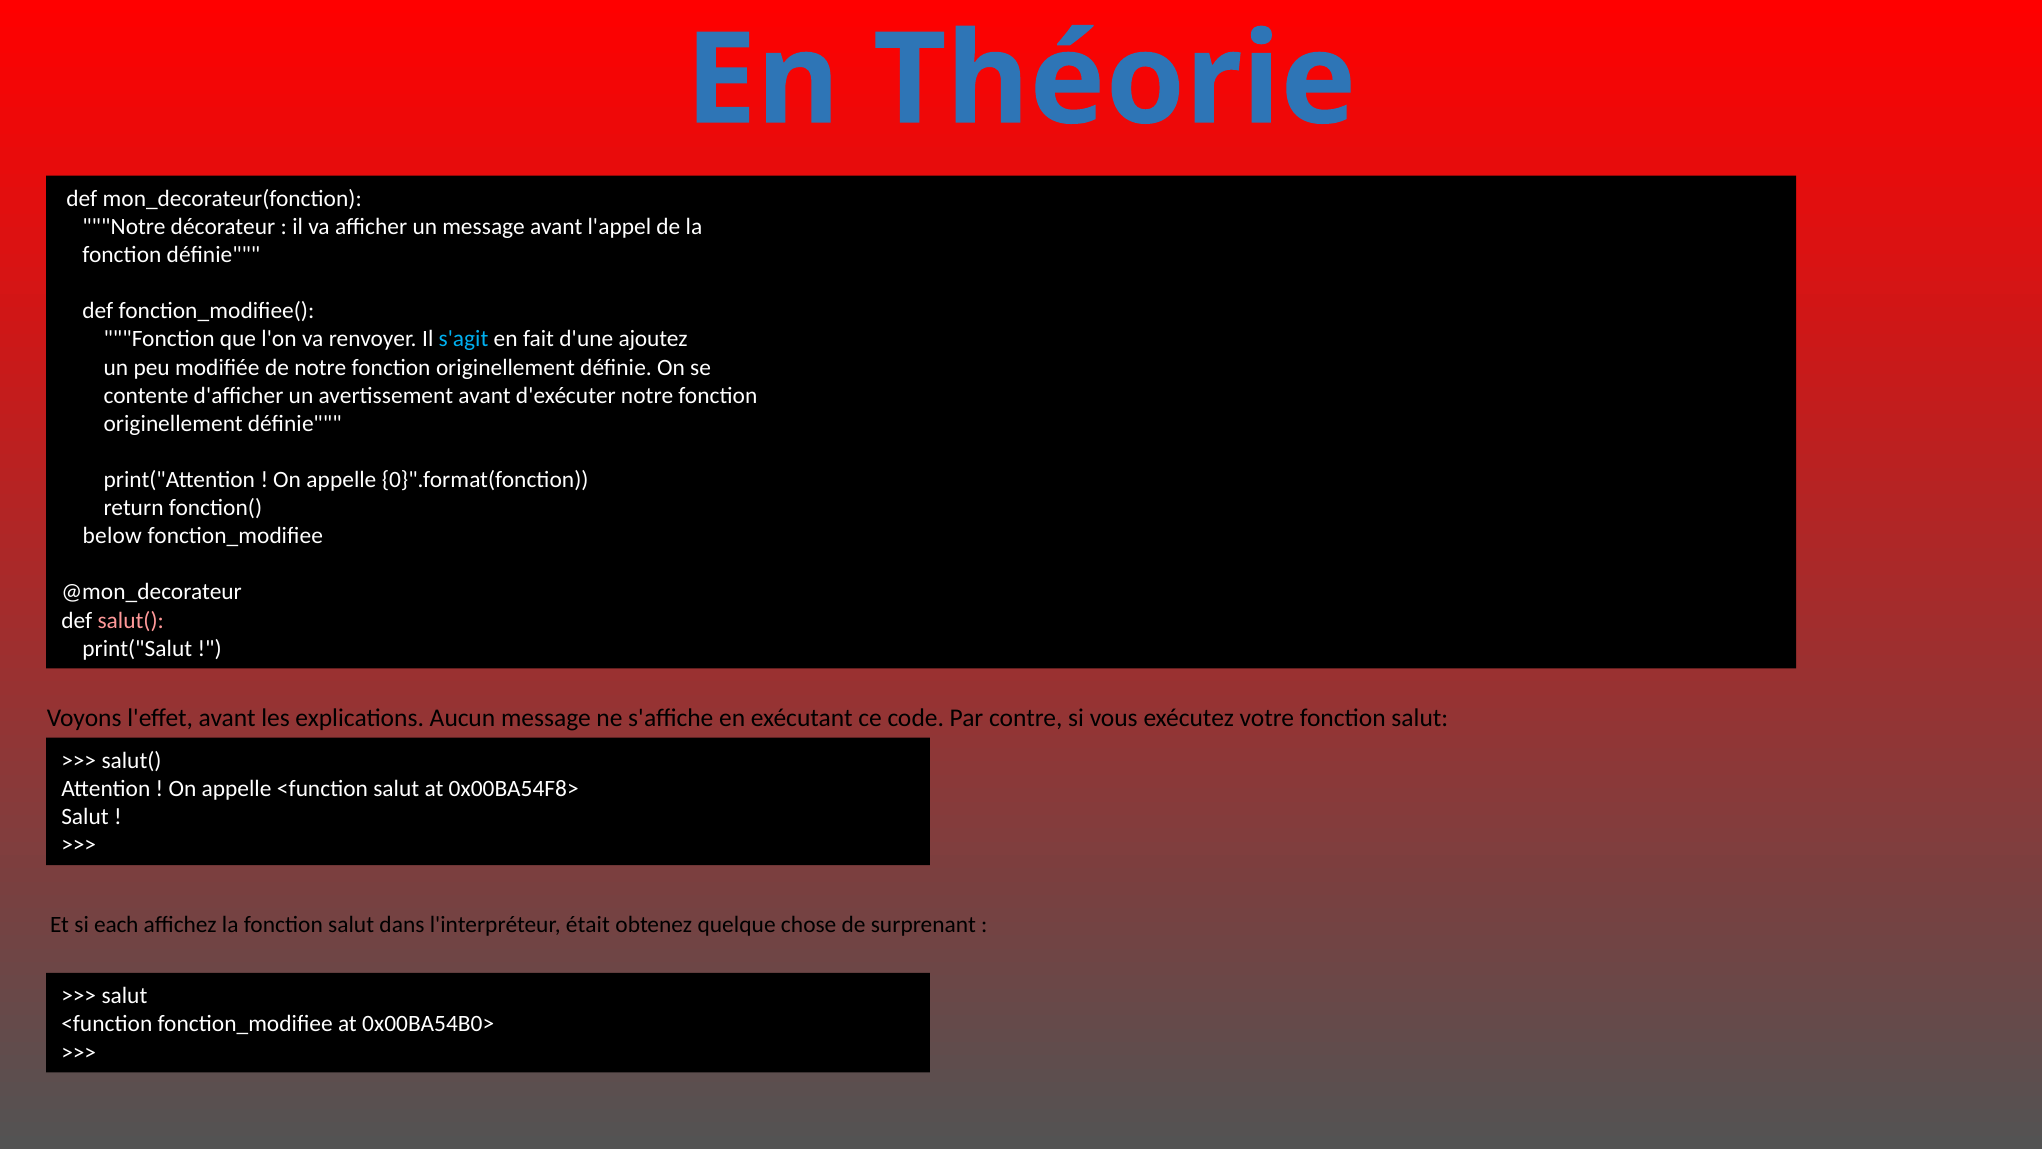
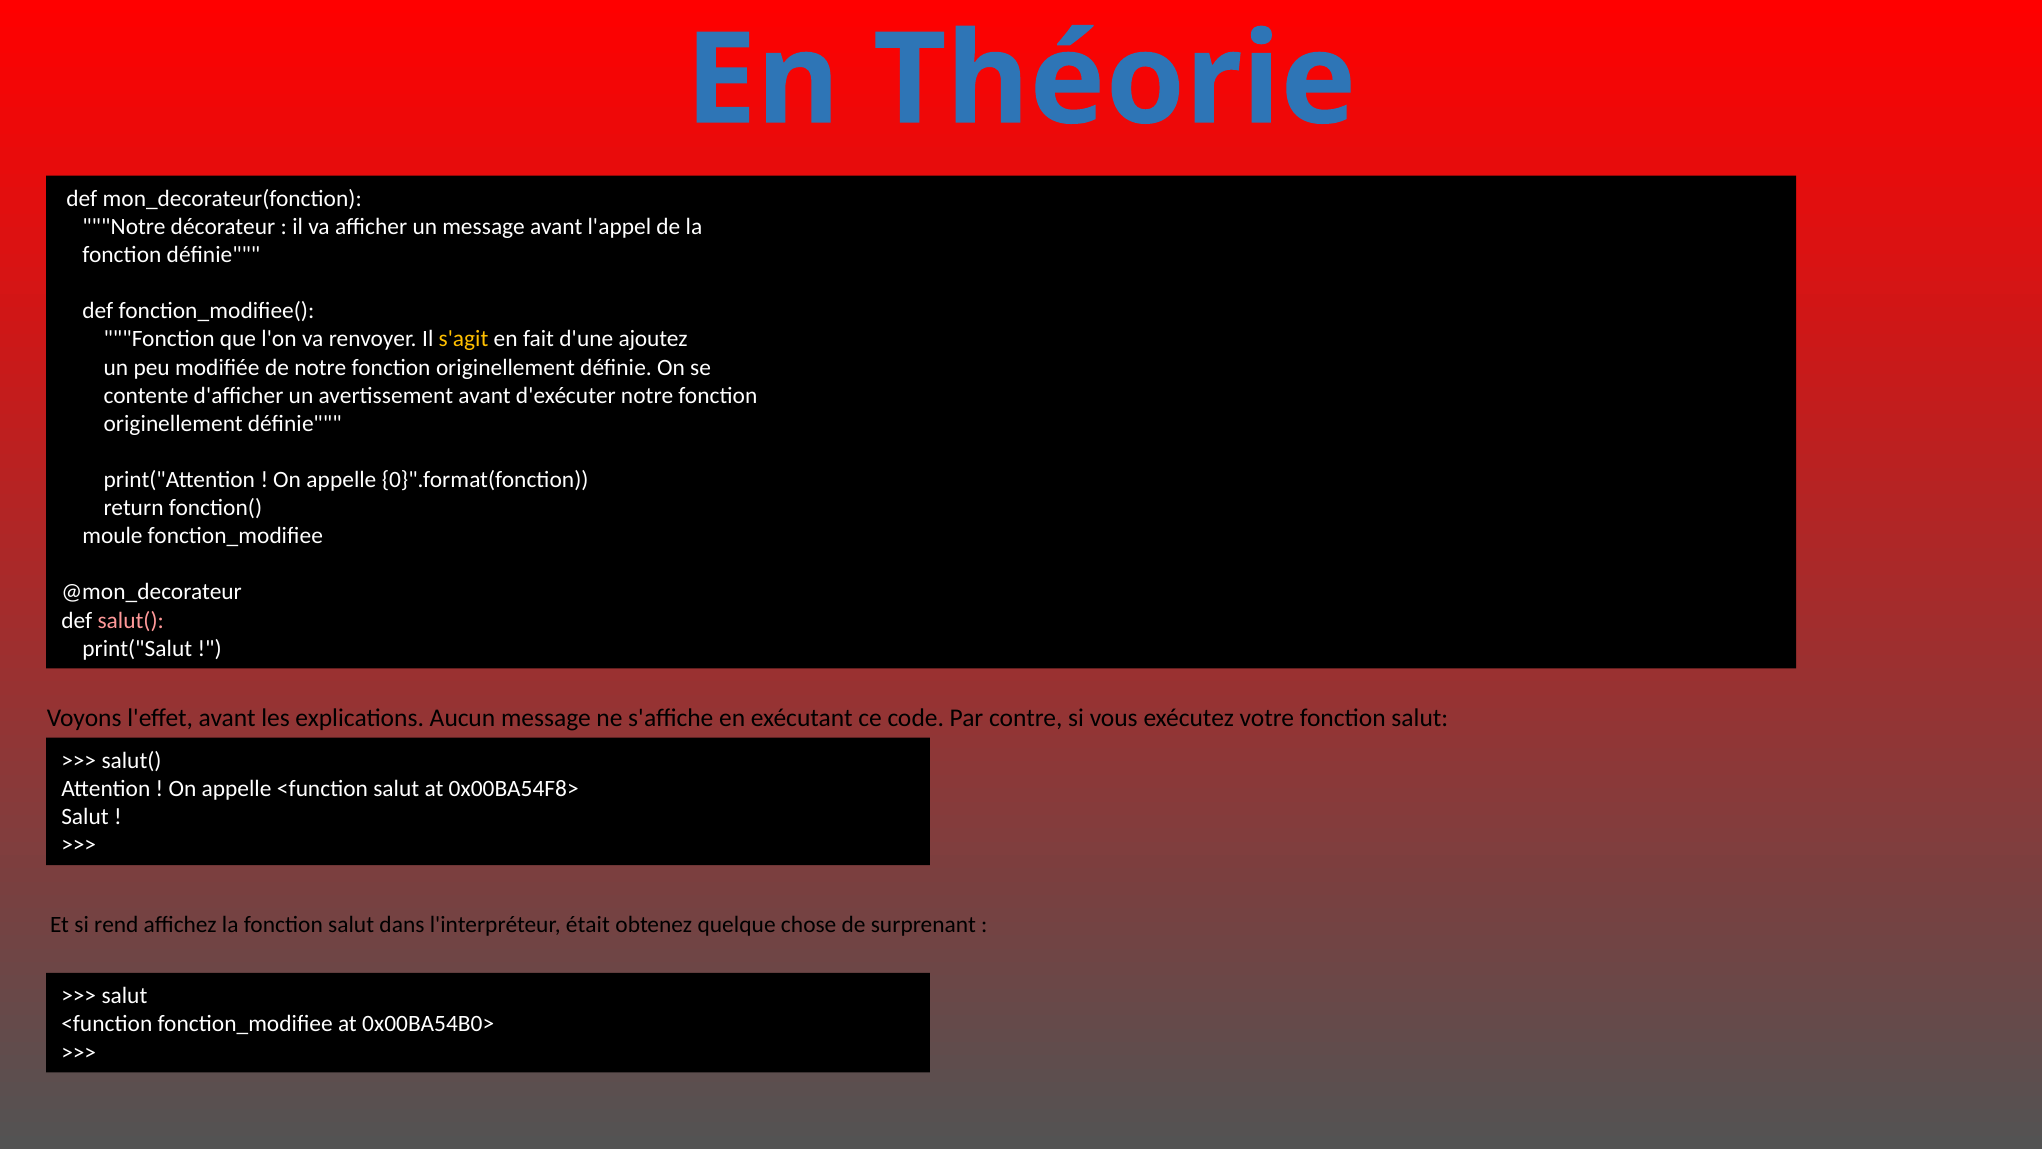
s'agit colour: light blue -> yellow
below: below -> moule
each: each -> rend
